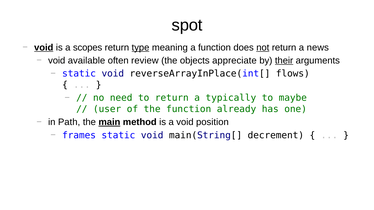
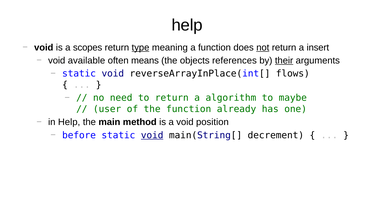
spot at (187, 25): spot -> help
void at (44, 48) underline: present -> none
news: news -> insert
review: review -> means
appreciate: appreciate -> references
typically: typically -> algorithm
in Path: Path -> Help
main underline: present -> none
frames: frames -> before
void at (152, 135) underline: none -> present
